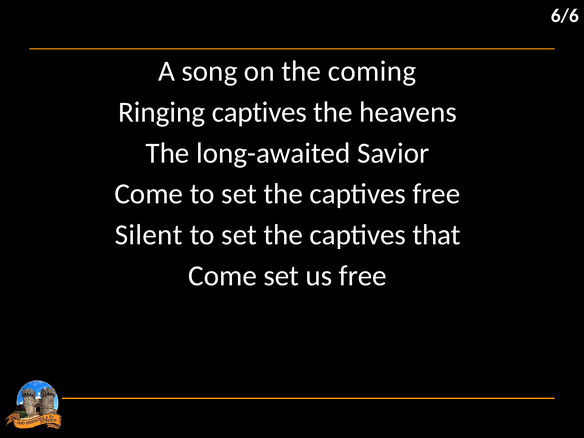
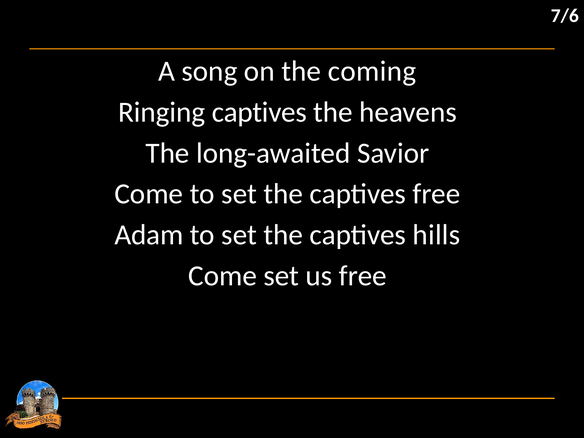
6/6: 6/6 -> 7/6
Silent: Silent -> Adam
that: that -> hills
